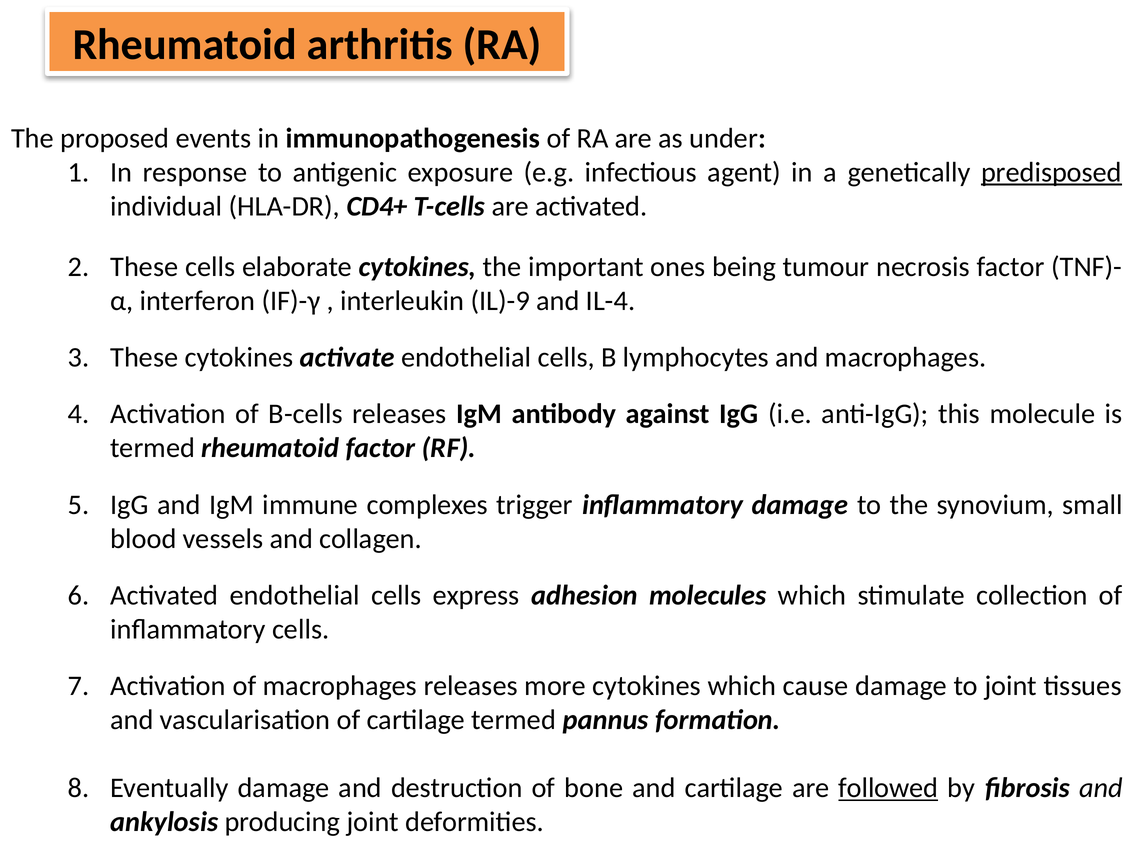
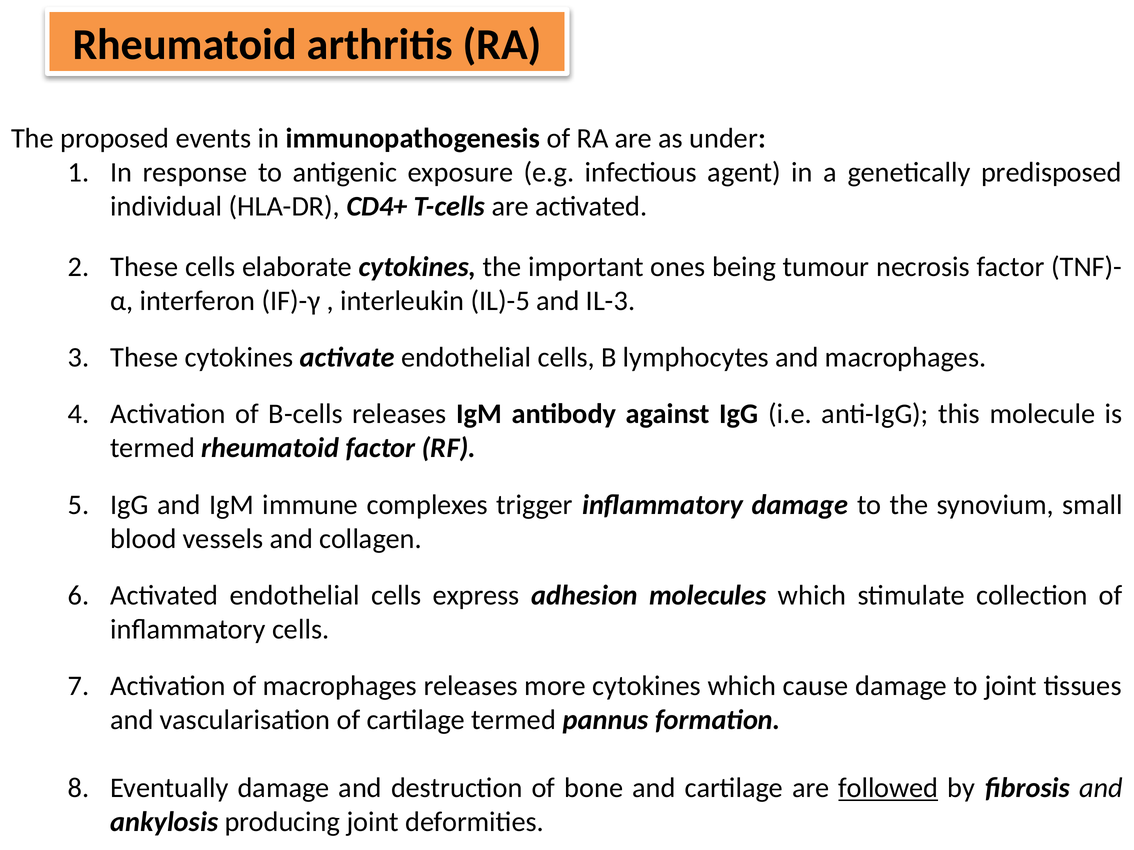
predisposed underline: present -> none
IL)-9: IL)-9 -> IL)-5
IL-4: IL-4 -> IL-3
